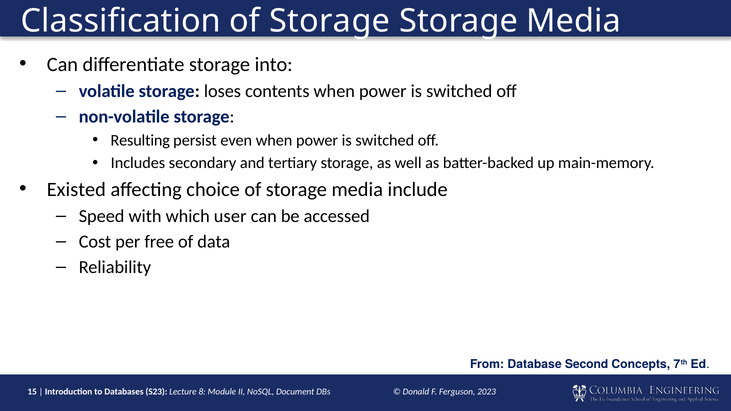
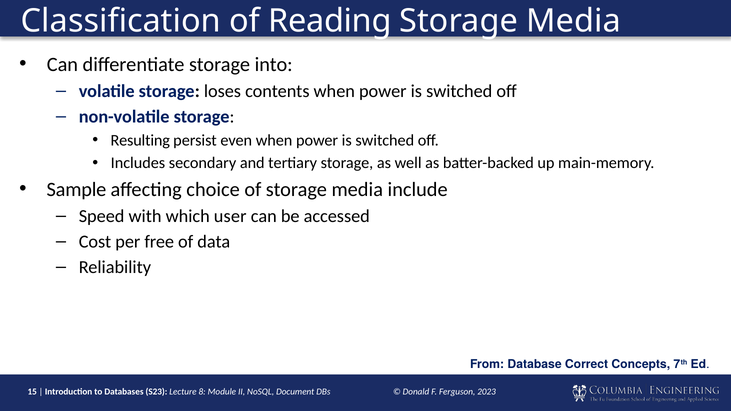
Classification of Storage: Storage -> Reading
Existed: Existed -> Sample
Second: Second -> Correct
